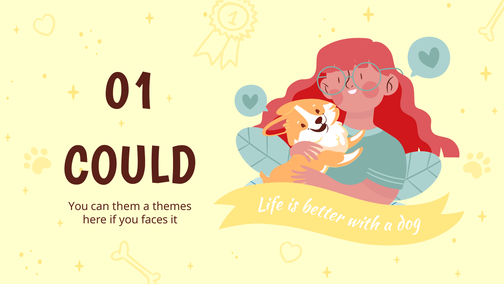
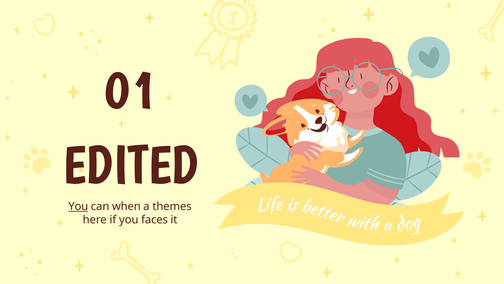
COULD: COULD -> EDITED
You at (78, 206) underline: none -> present
them: them -> when
